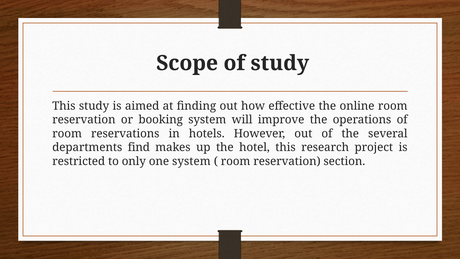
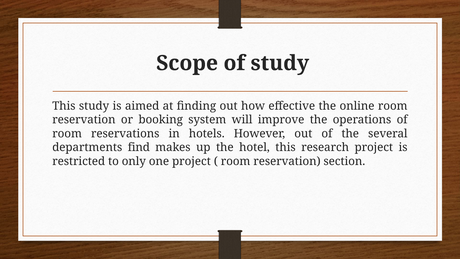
one system: system -> project
